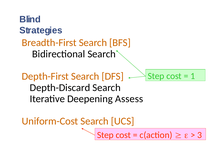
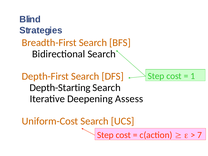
Depth-Discard: Depth-Discard -> Depth-Starting
3: 3 -> 7
